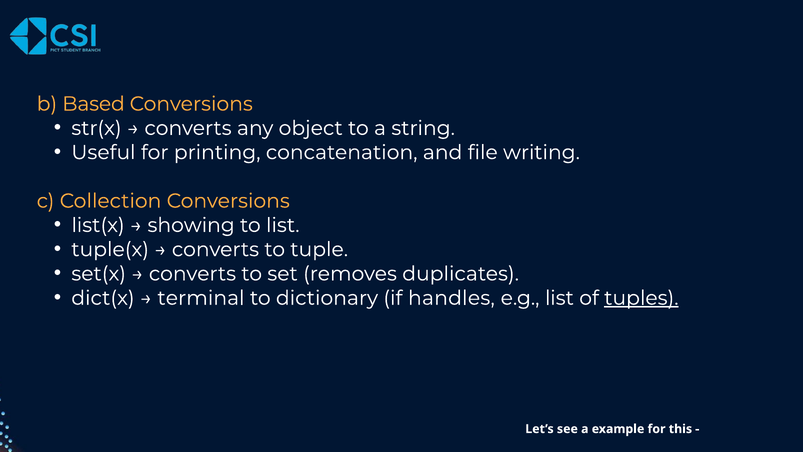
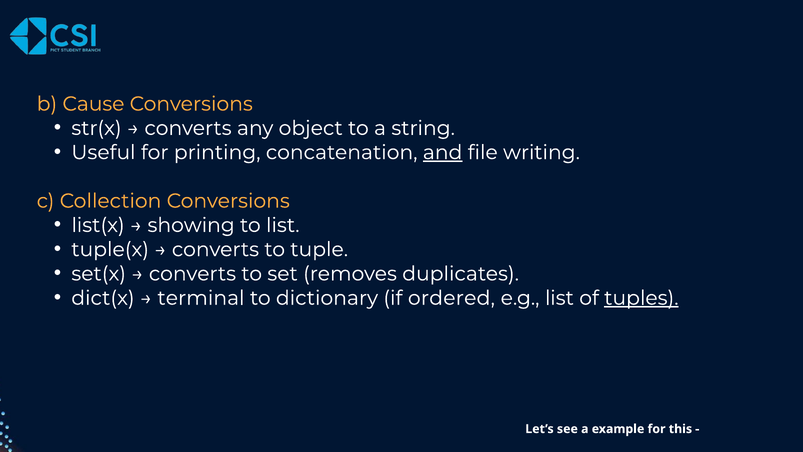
Based: Based -> Cause
and underline: none -> present
handles: handles -> ordered
